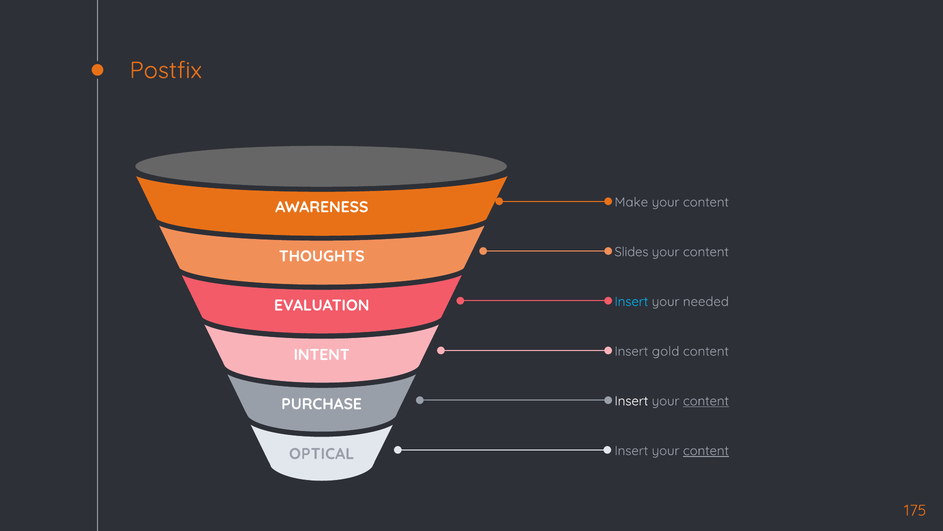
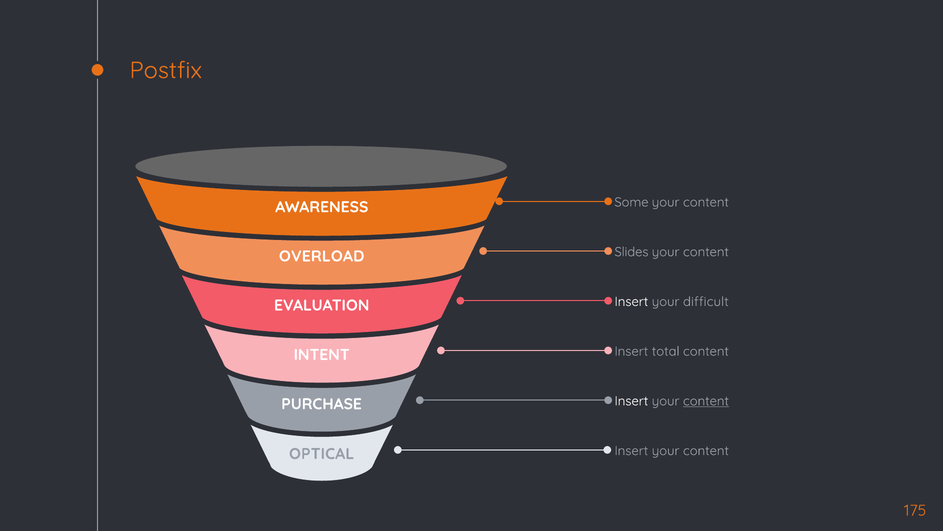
Make: Make -> Some
THOUGHTS: THOUGHTS -> OVERLOAD
Insert at (631, 301) colour: light blue -> white
needed: needed -> difficult
gold: gold -> total
content at (706, 450) underline: present -> none
